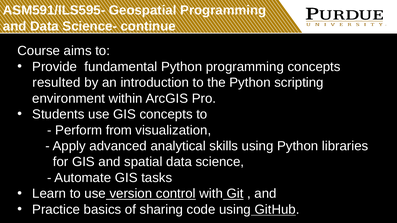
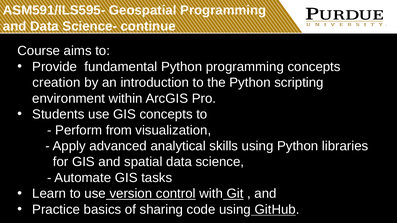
resulted: resulted -> creation
